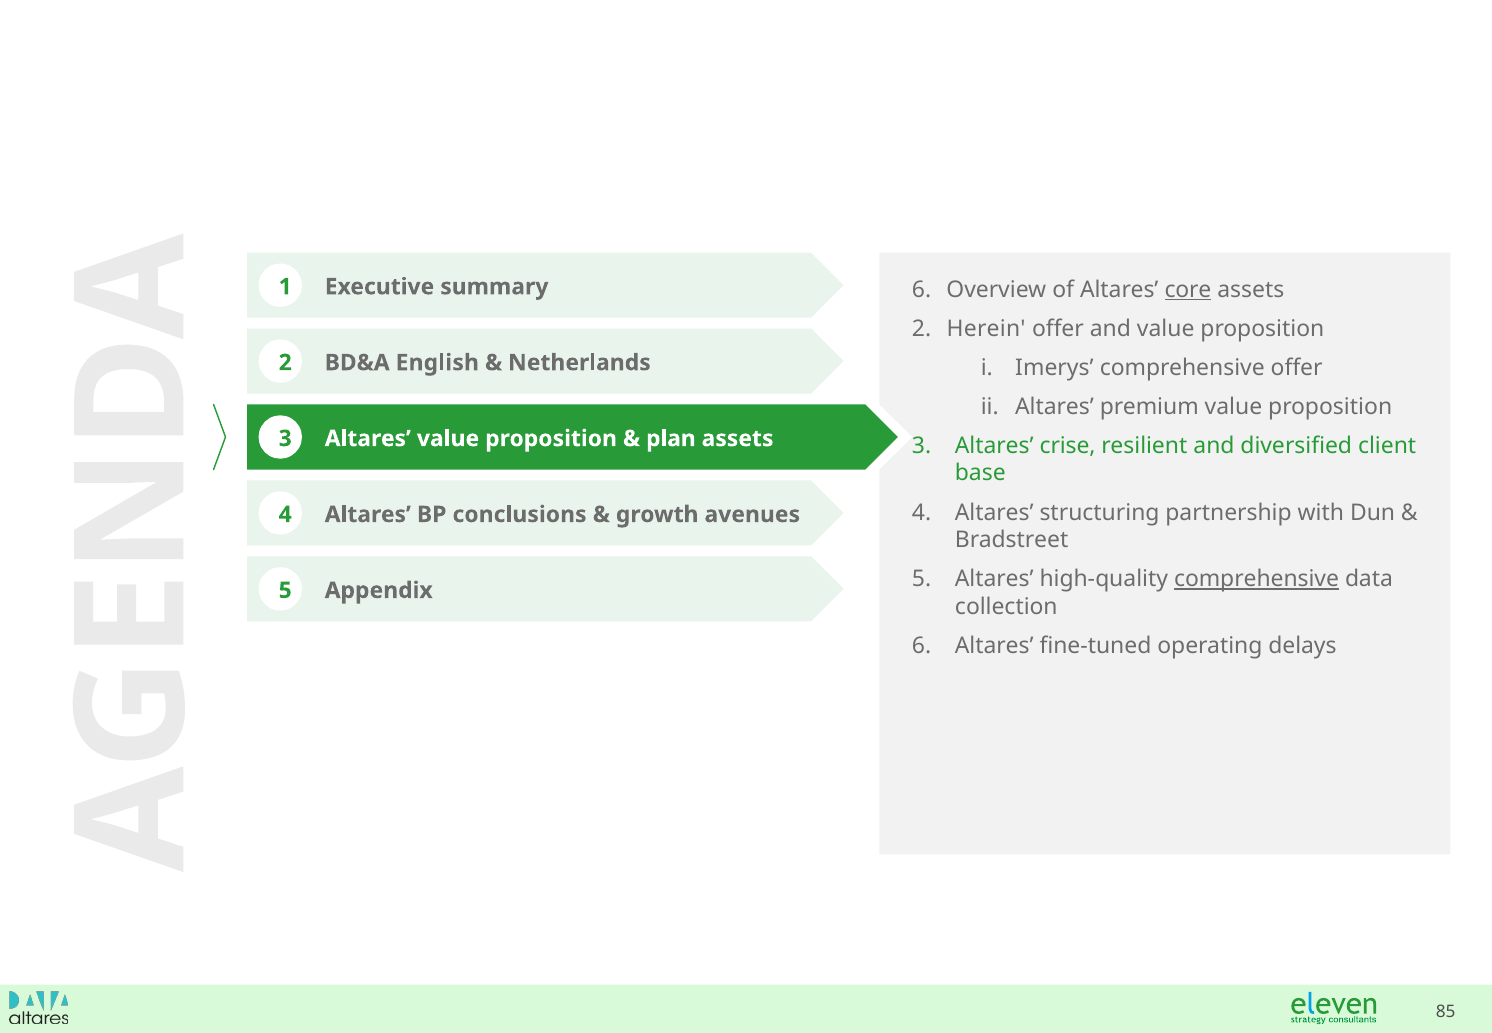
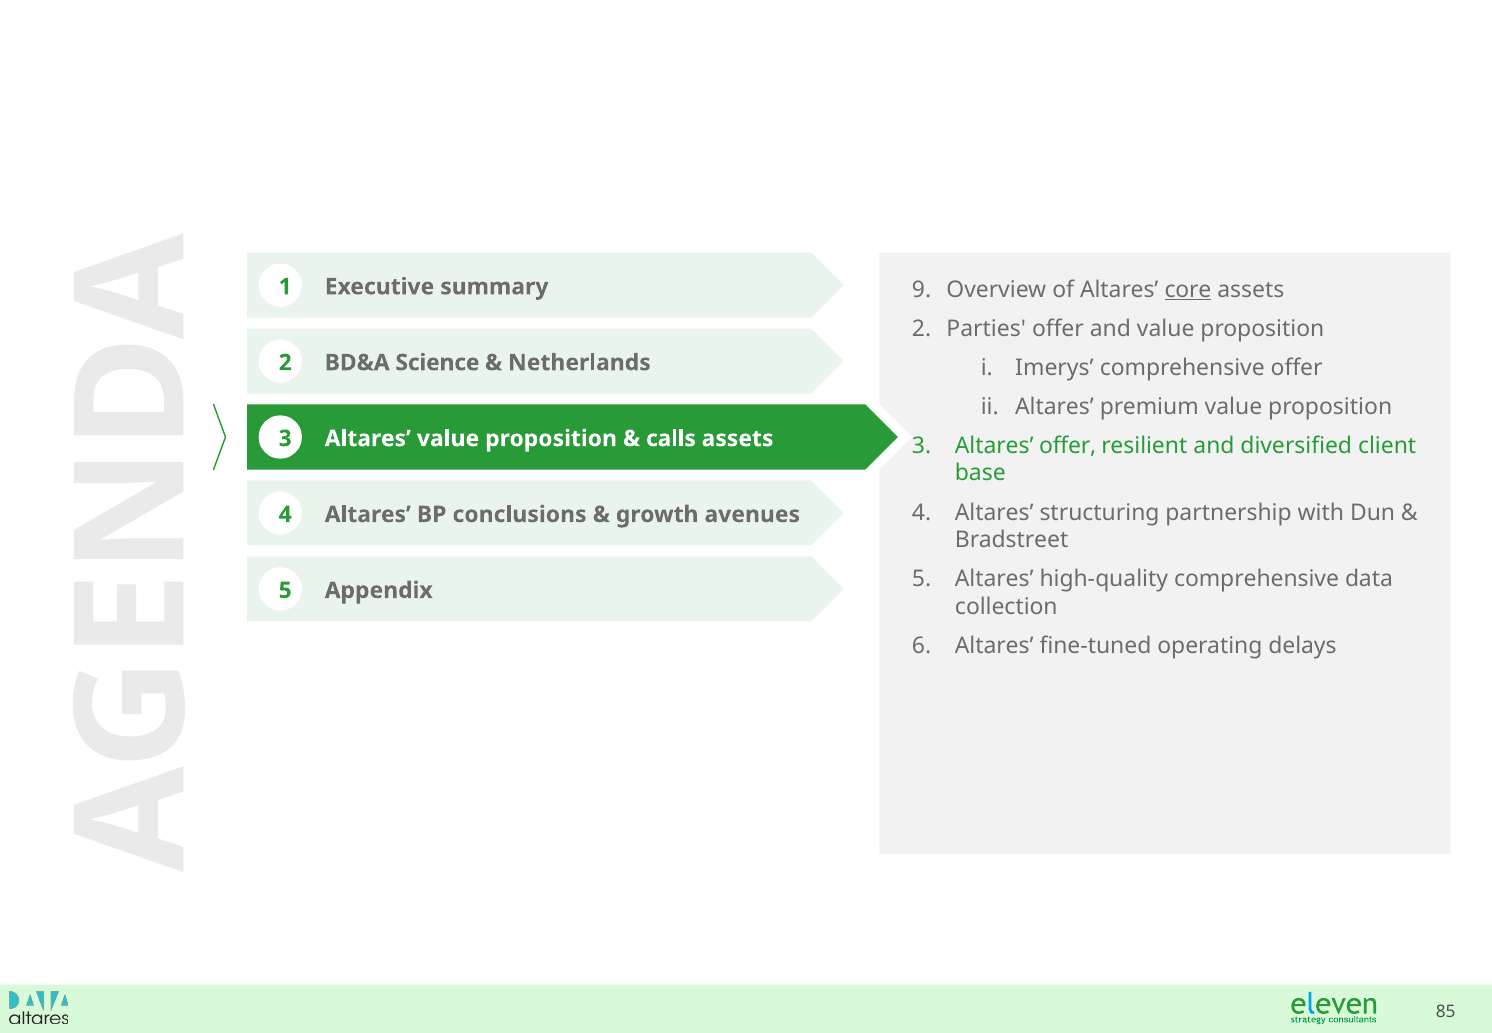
6 at (922, 290): 6 -> 9
Herein: Herein -> Parties
English: English -> Science
plan: plan -> calls
Altares crise: crise -> offer
comprehensive at (1257, 579) underline: present -> none
